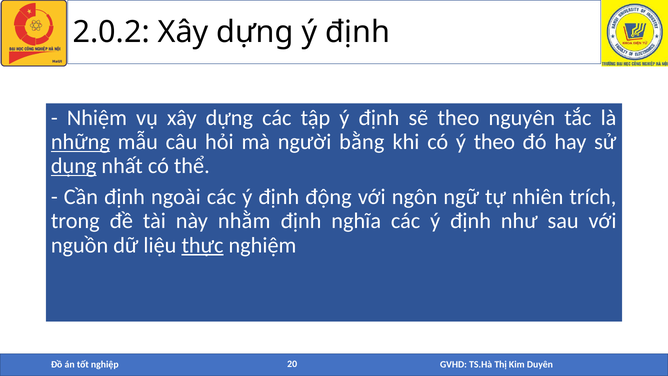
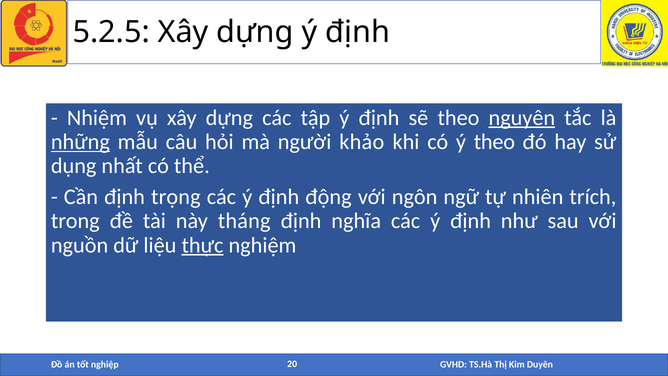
2.0.2: 2.0.2 -> 5.2.5
nguyên underline: none -> present
bằng: bằng -> khảo
dụng underline: present -> none
ngoài: ngoài -> trọng
nhằm: nhằm -> tháng
